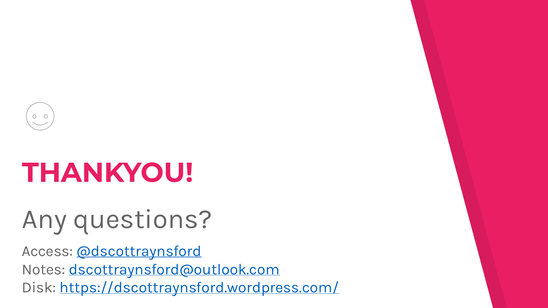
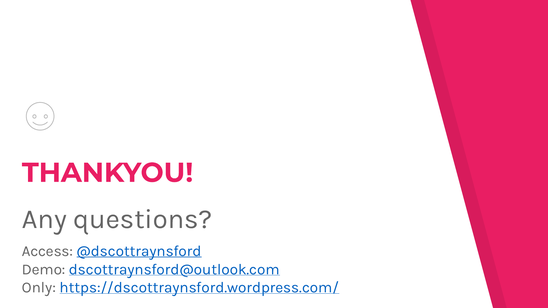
Notes: Notes -> Demo
Disk: Disk -> Only
